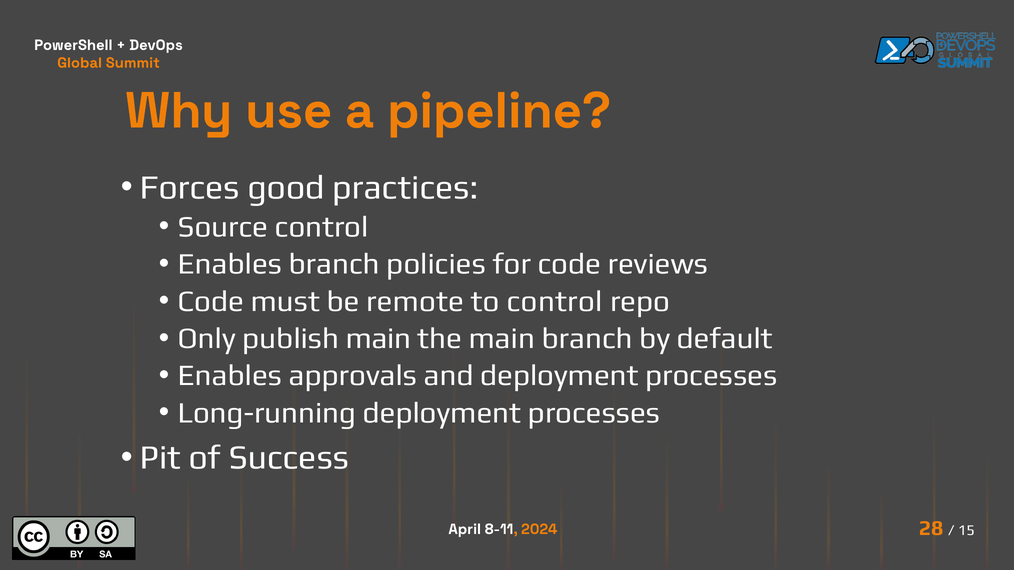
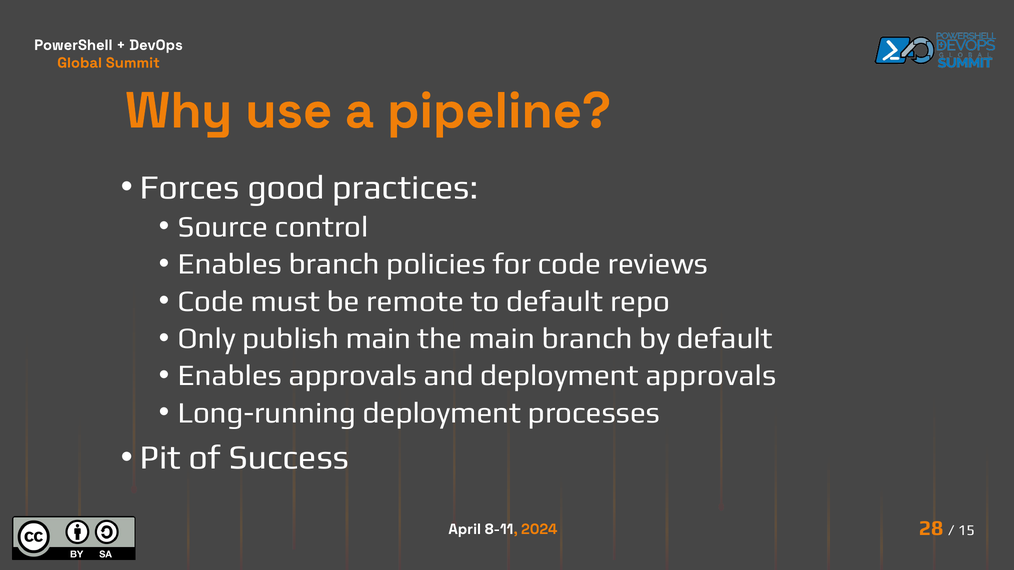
to control: control -> default
and deployment processes: processes -> approvals
